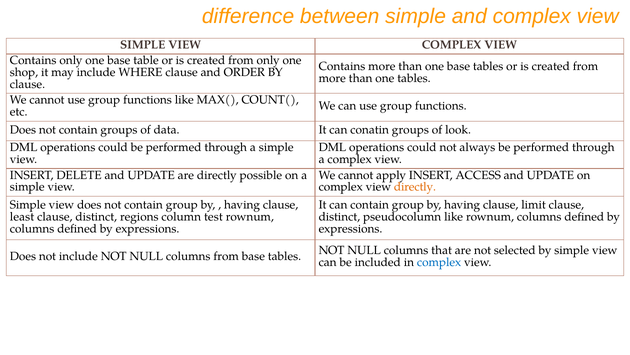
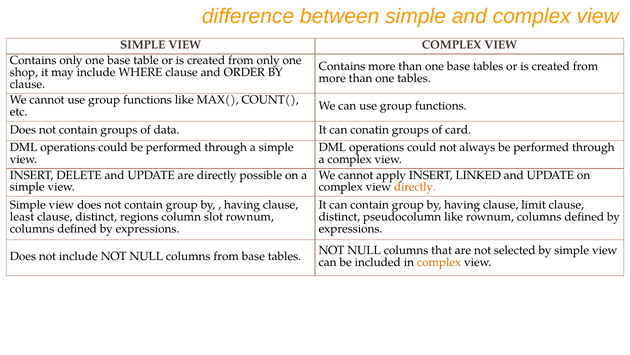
look: look -> card
ACCESS: ACCESS -> LINKED
test: test -> slot
complex at (439, 262) colour: blue -> orange
